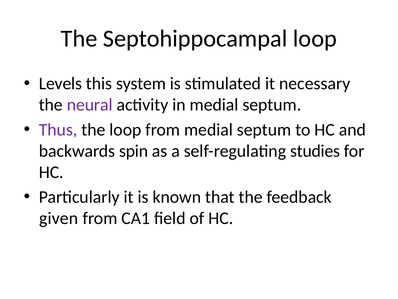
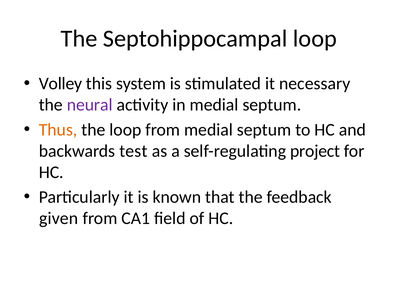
Levels: Levels -> Volley
Thus colour: purple -> orange
spin: spin -> test
studies: studies -> project
